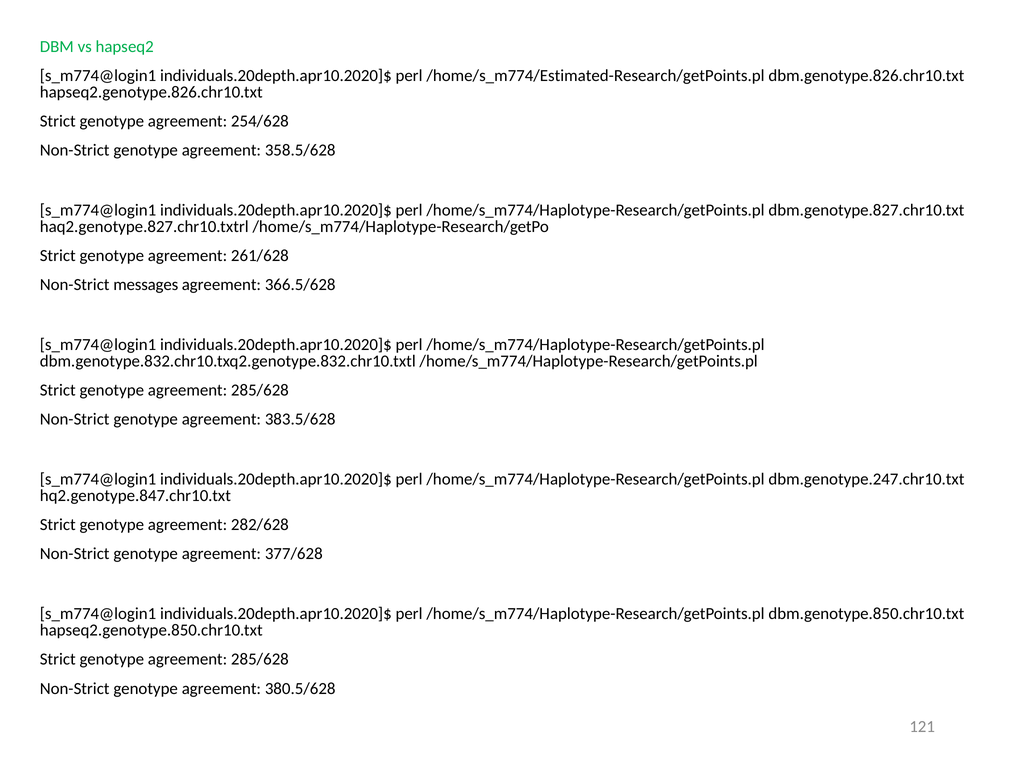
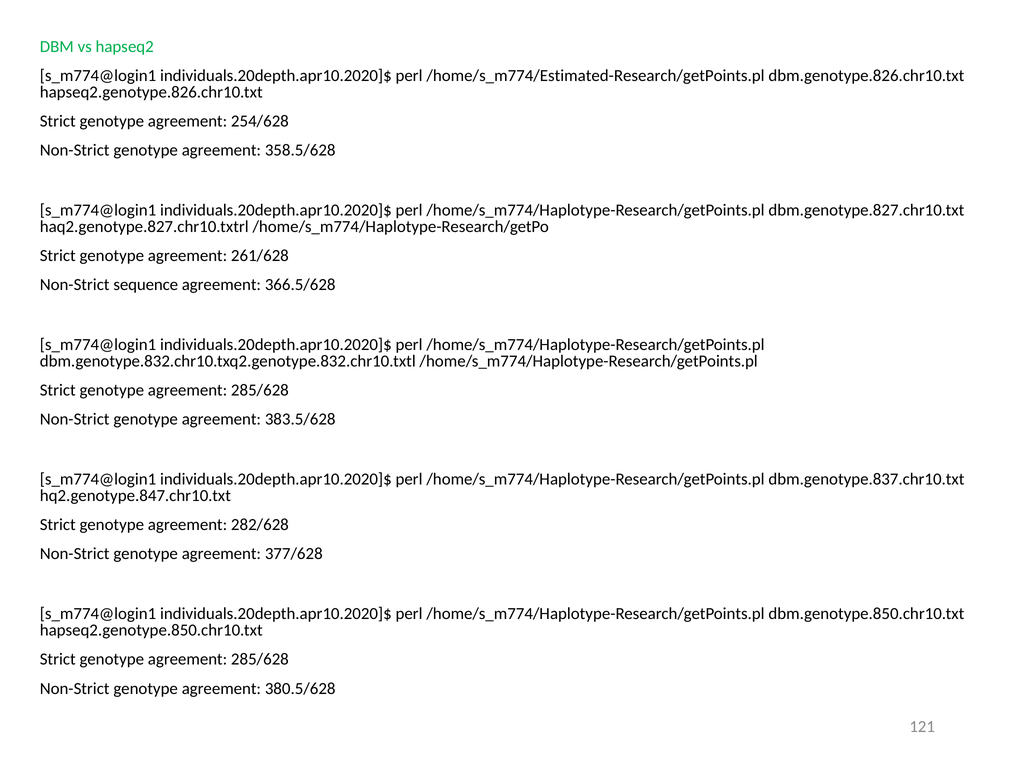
messages: messages -> sequence
dbm.genotype.247.chr10.txt: dbm.genotype.247.chr10.txt -> dbm.genotype.837.chr10.txt
